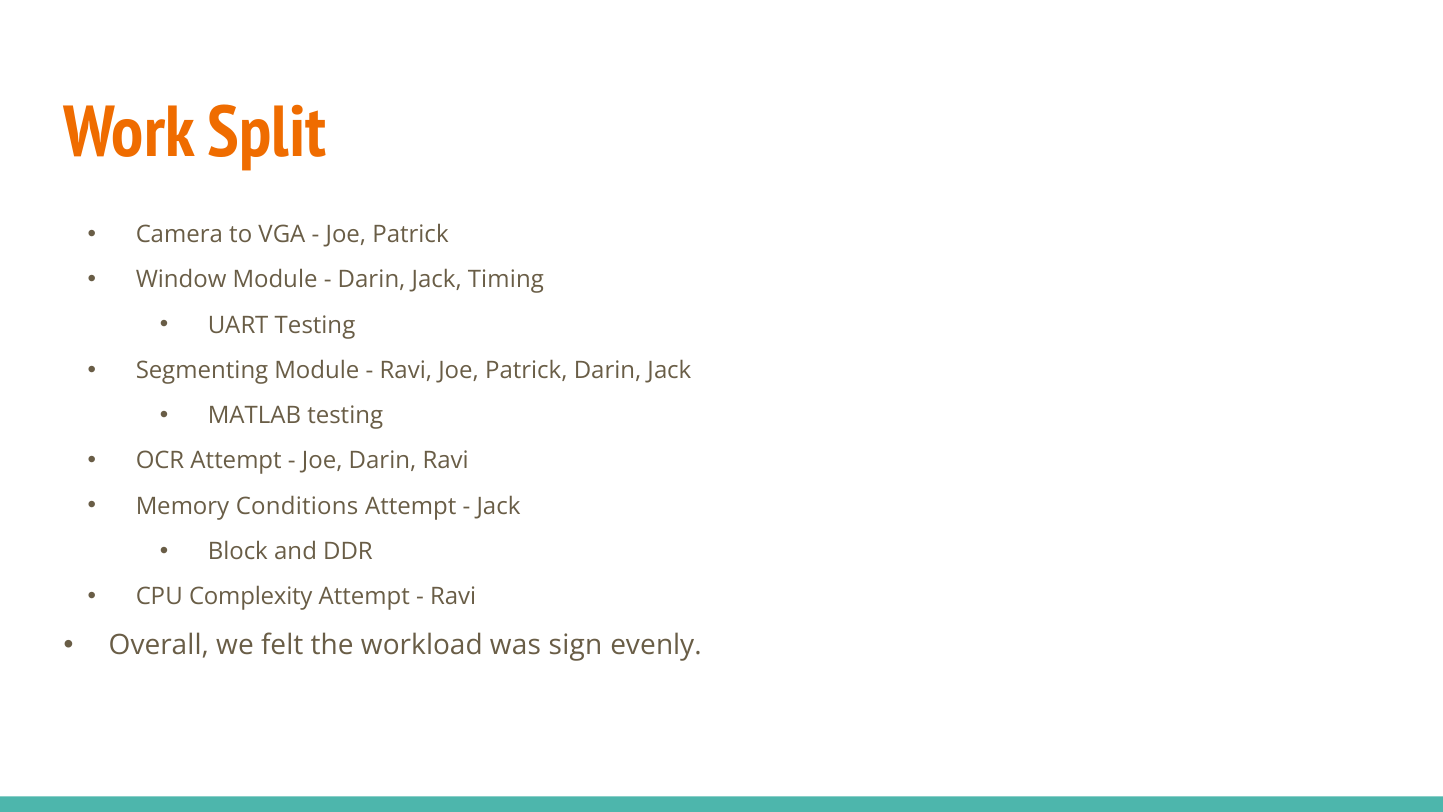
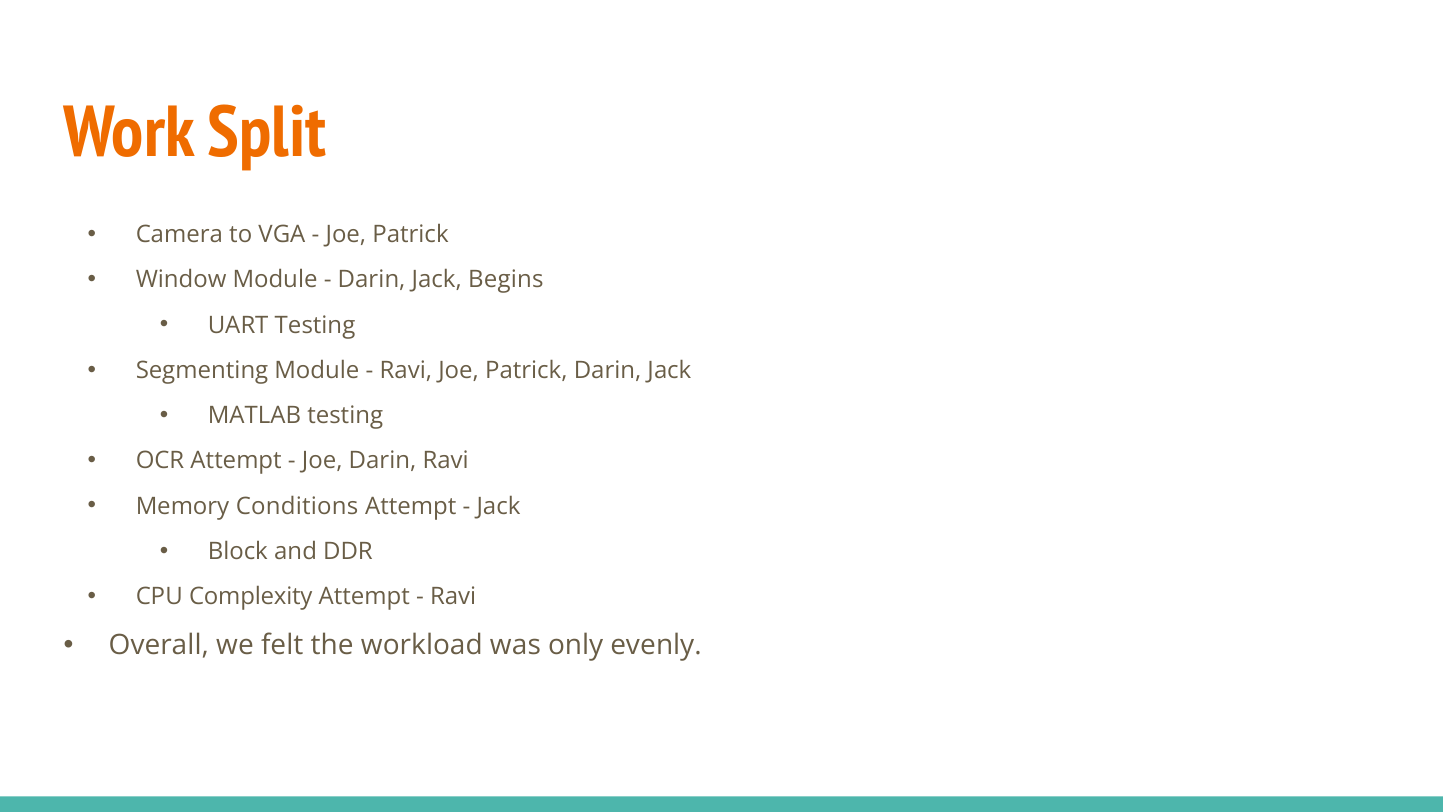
Timing: Timing -> Begins
sign: sign -> only
